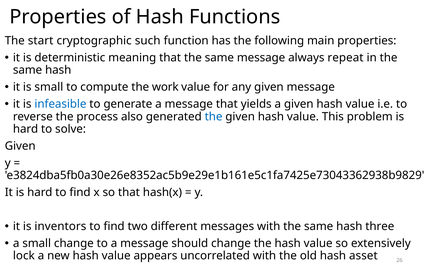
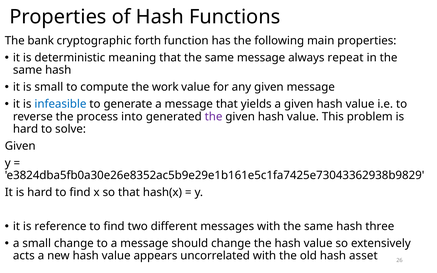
start: start -> bank
such: such -> forth
also: also -> into
the at (214, 117) colour: blue -> purple
inventors: inventors -> reference
lock: lock -> acts
